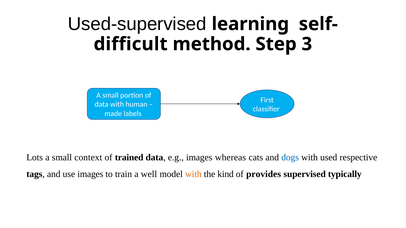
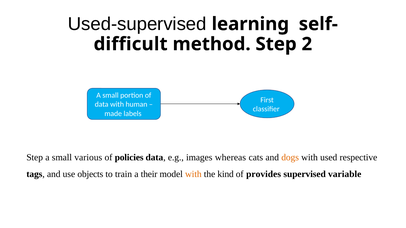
3: 3 -> 2
Lots at (35, 158): Lots -> Step
context: context -> various
trained: trained -> policies
dogs colour: blue -> orange
use images: images -> objects
well: well -> their
typically: typically -> variable
